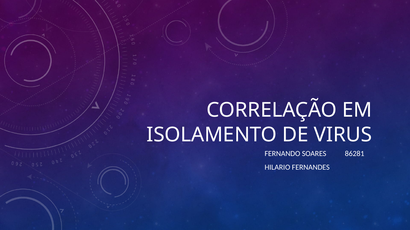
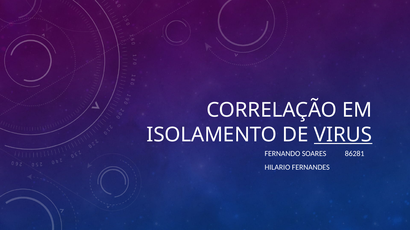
VIRUS underline: none -> present
